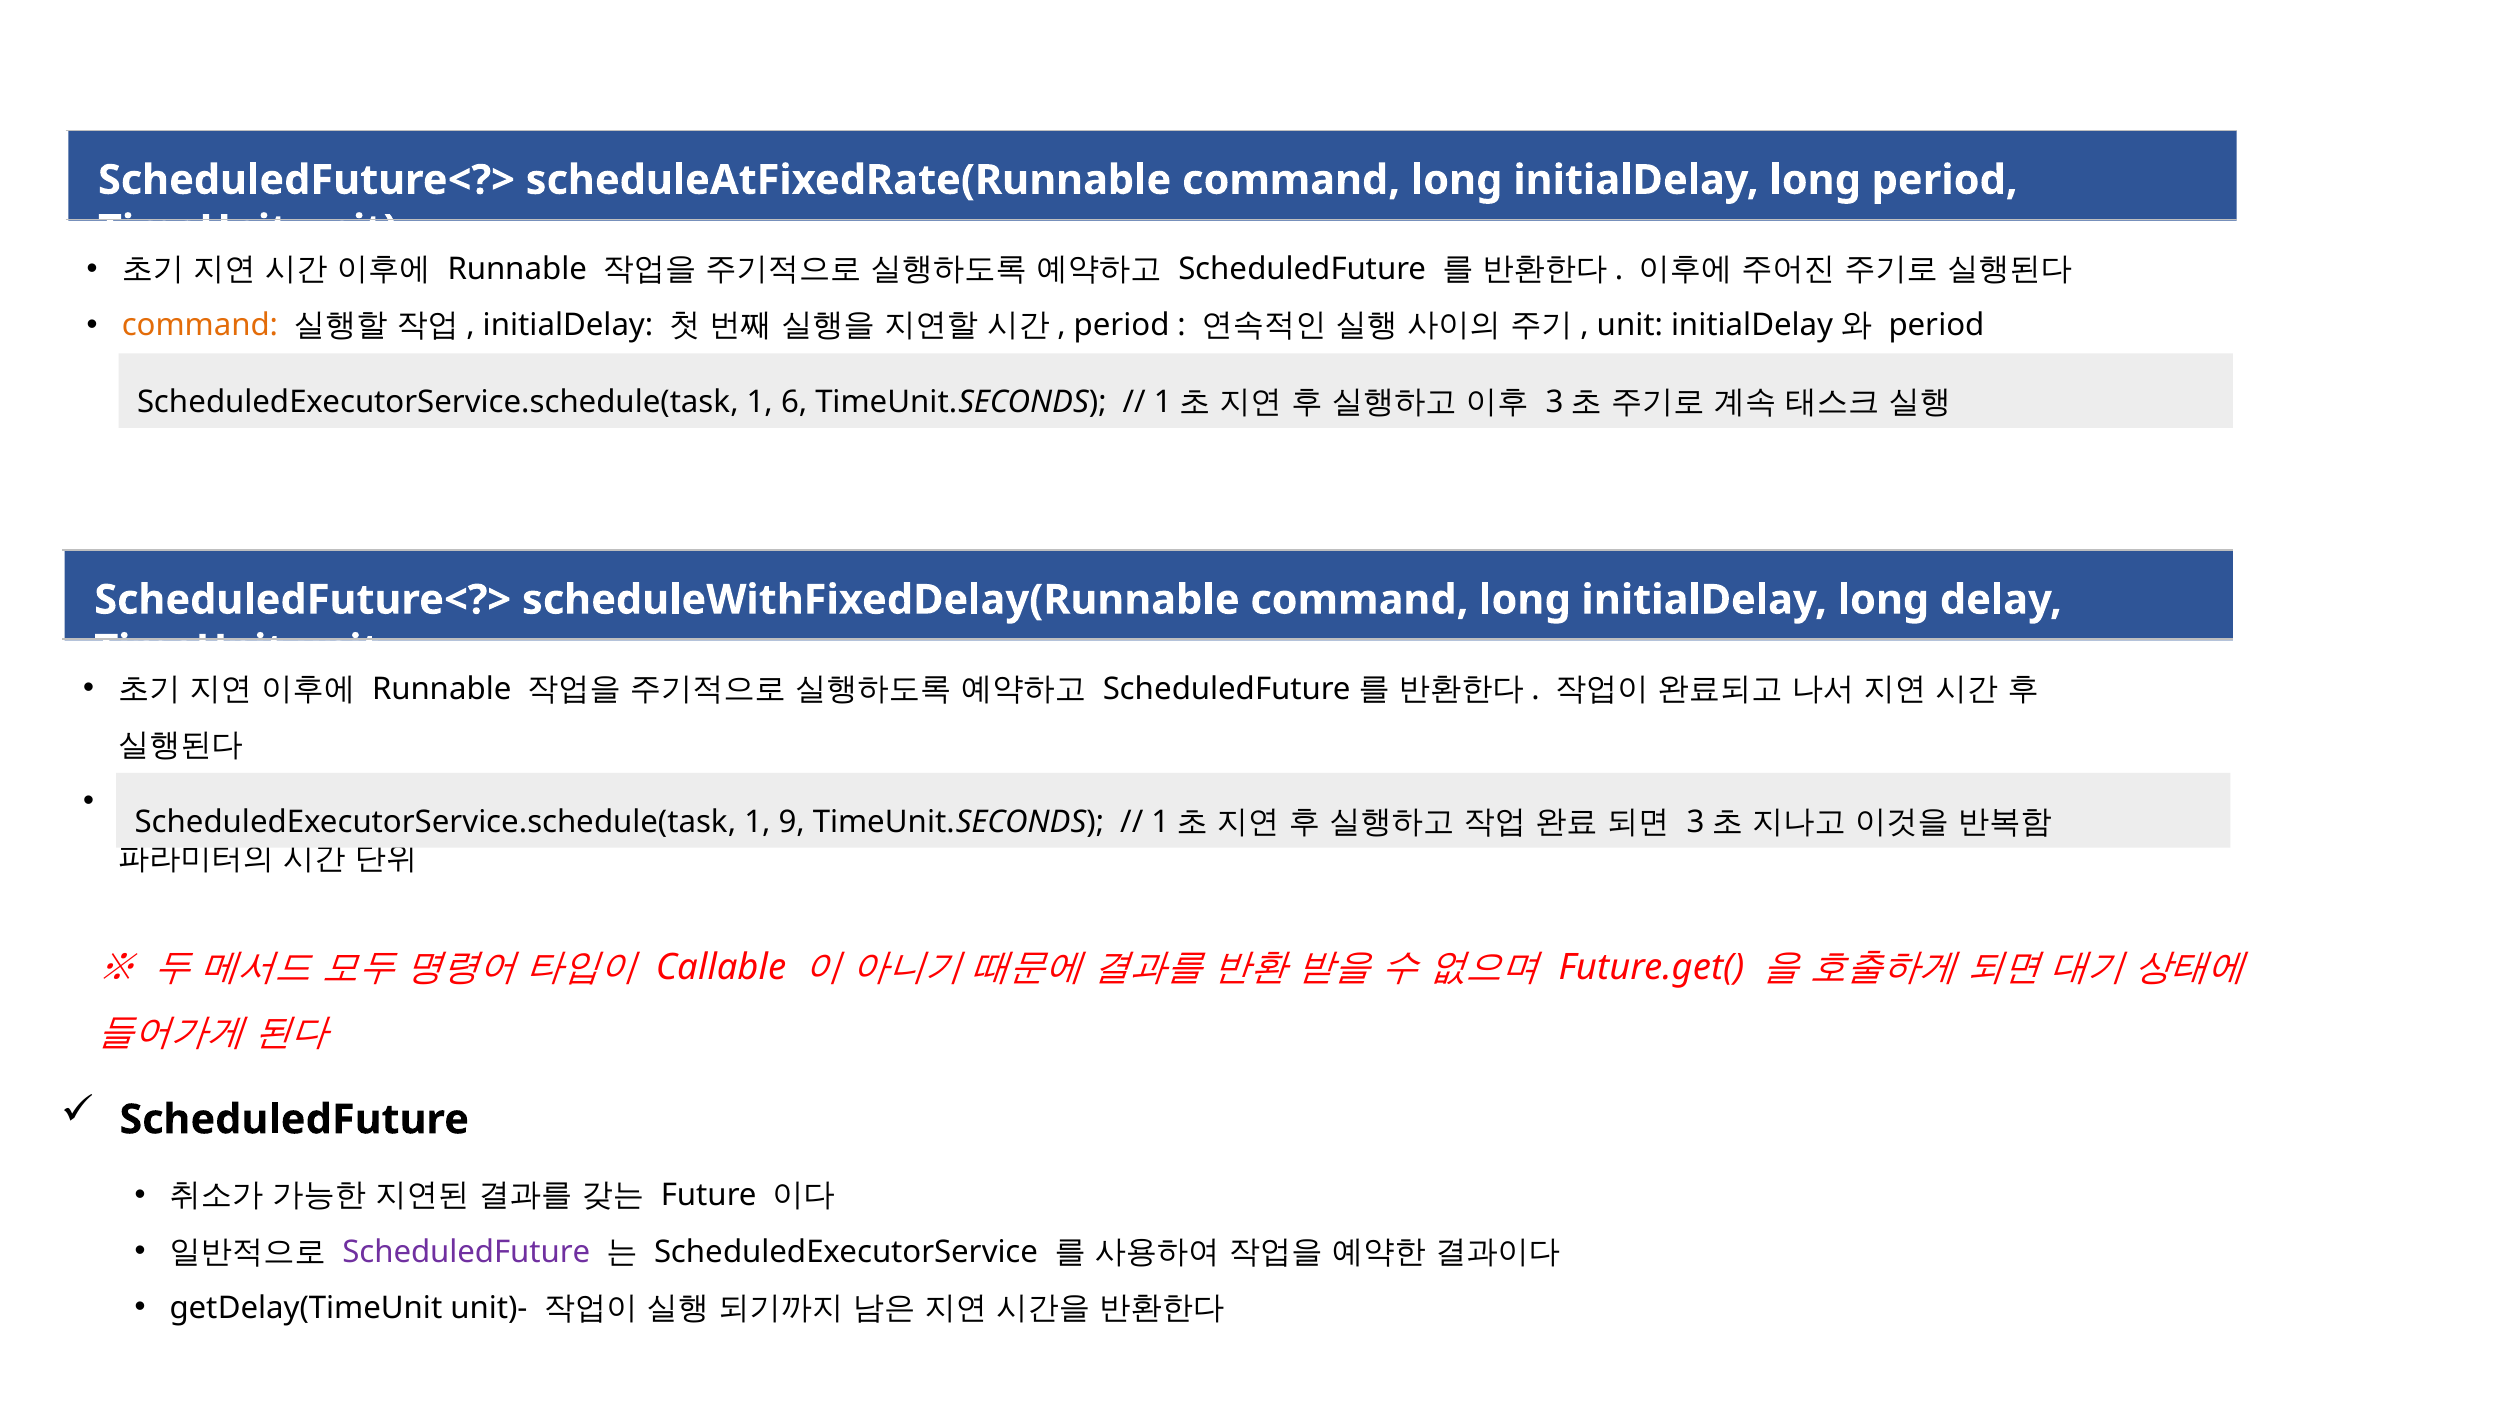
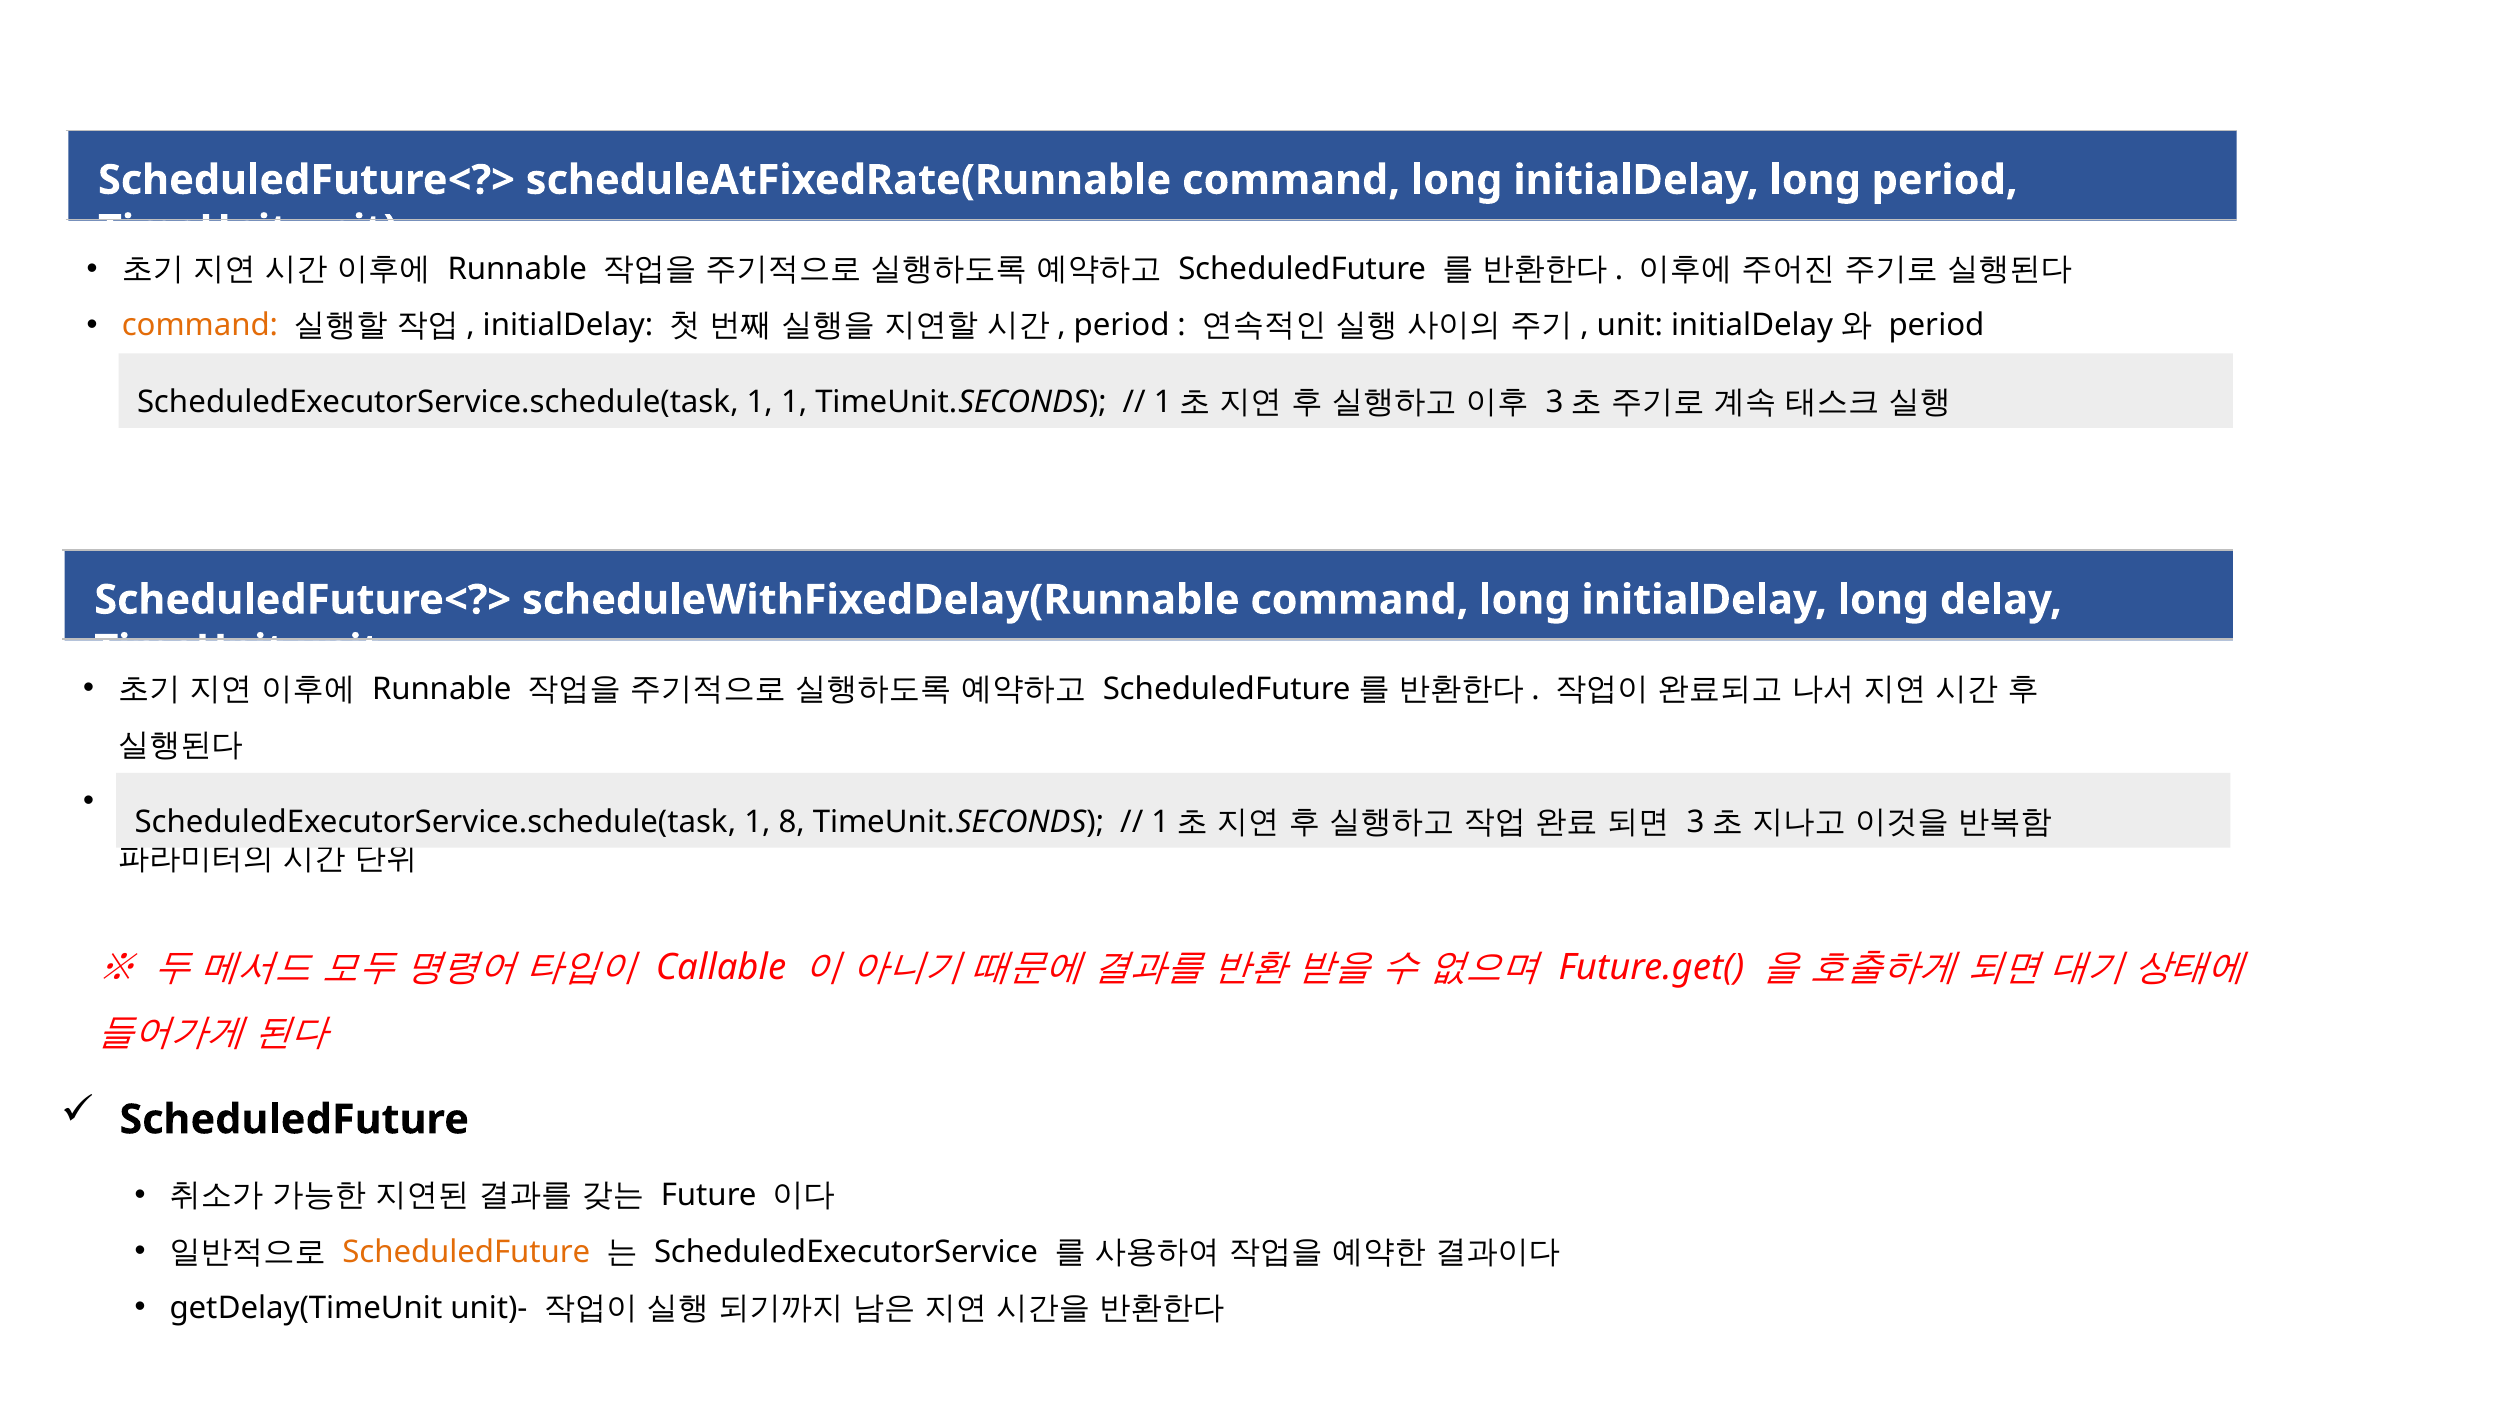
1 6: 6 -> 1
9: 9 -> 8
ScheduledFuture at (466, 1251) colour: purple -> orange
